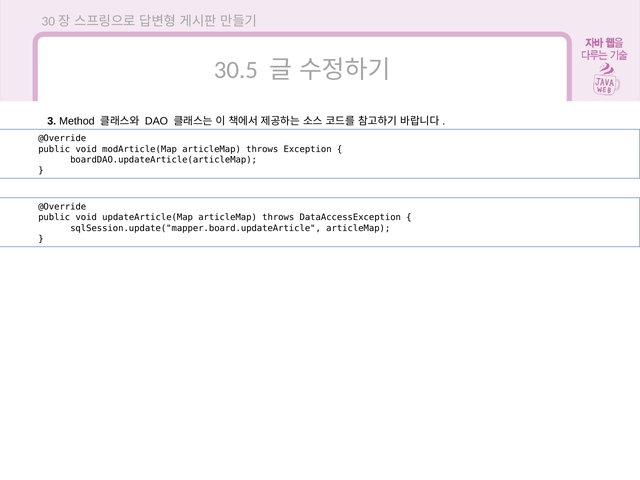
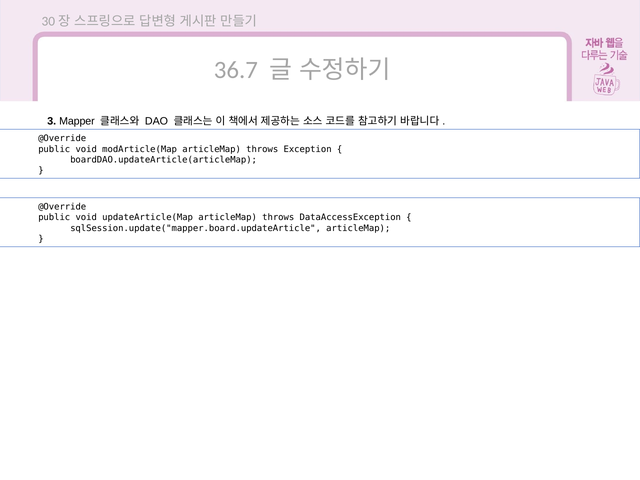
30.5: 30.5 -> 36.7
Method: Method -> Mapper
